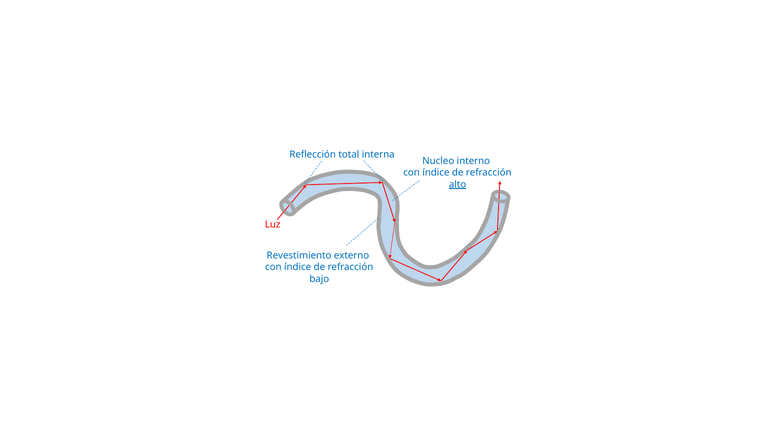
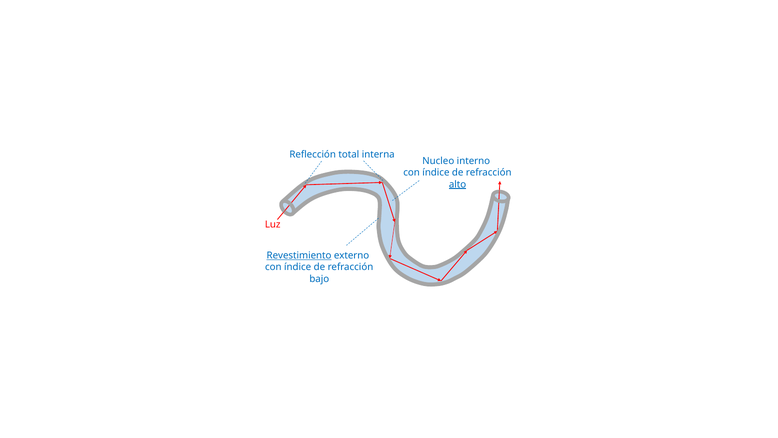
Revestimiento underline: none -> present
